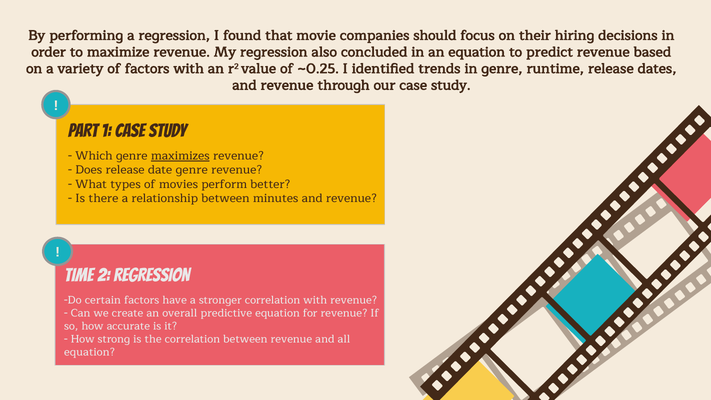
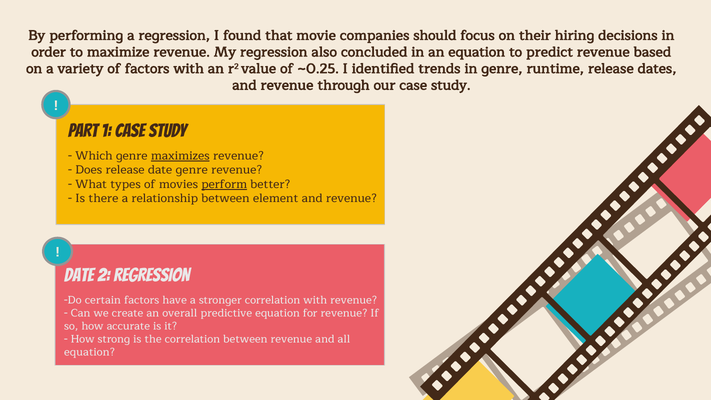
perform underline: none -> present
minutes: minutes -> element
TIME at (79, 276): TIME -> DATE
